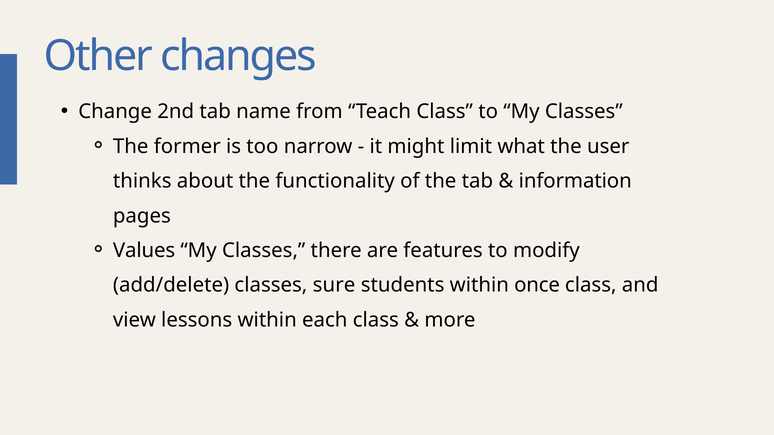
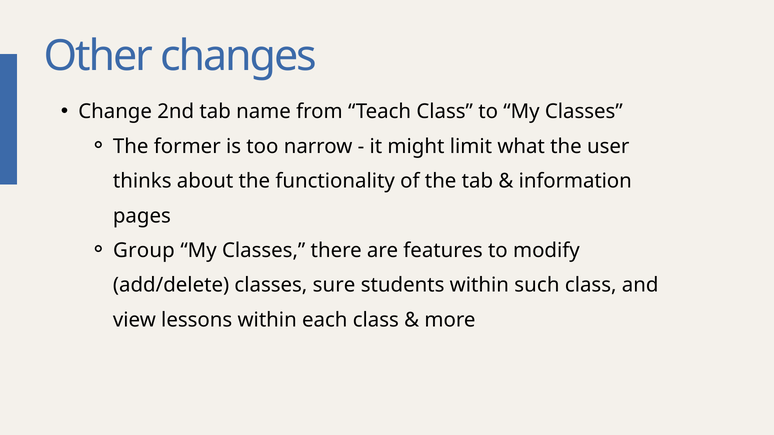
Values: Values -> Group
once: once -> such
